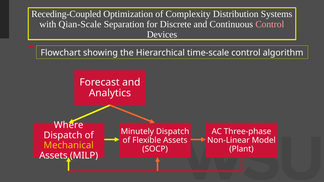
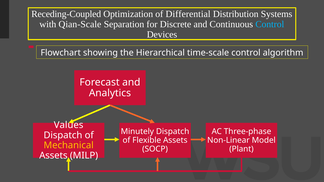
Complexity: Complexity -> Differential
Control at (270, 24) colour: pink -> light blue
Where: Where -> Values
